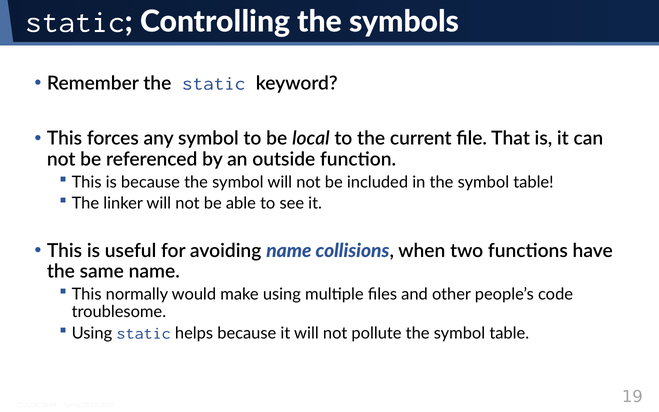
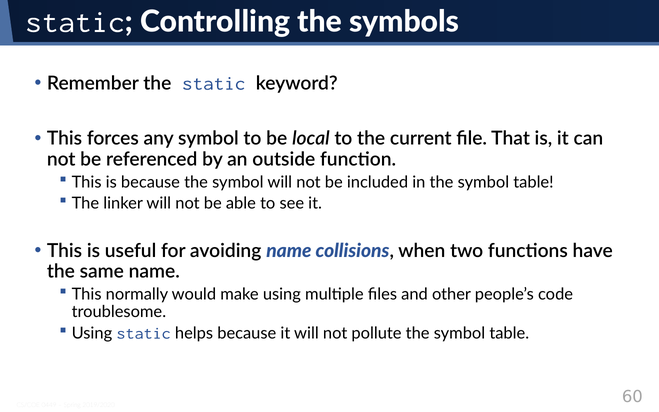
19: 19 -> 60
